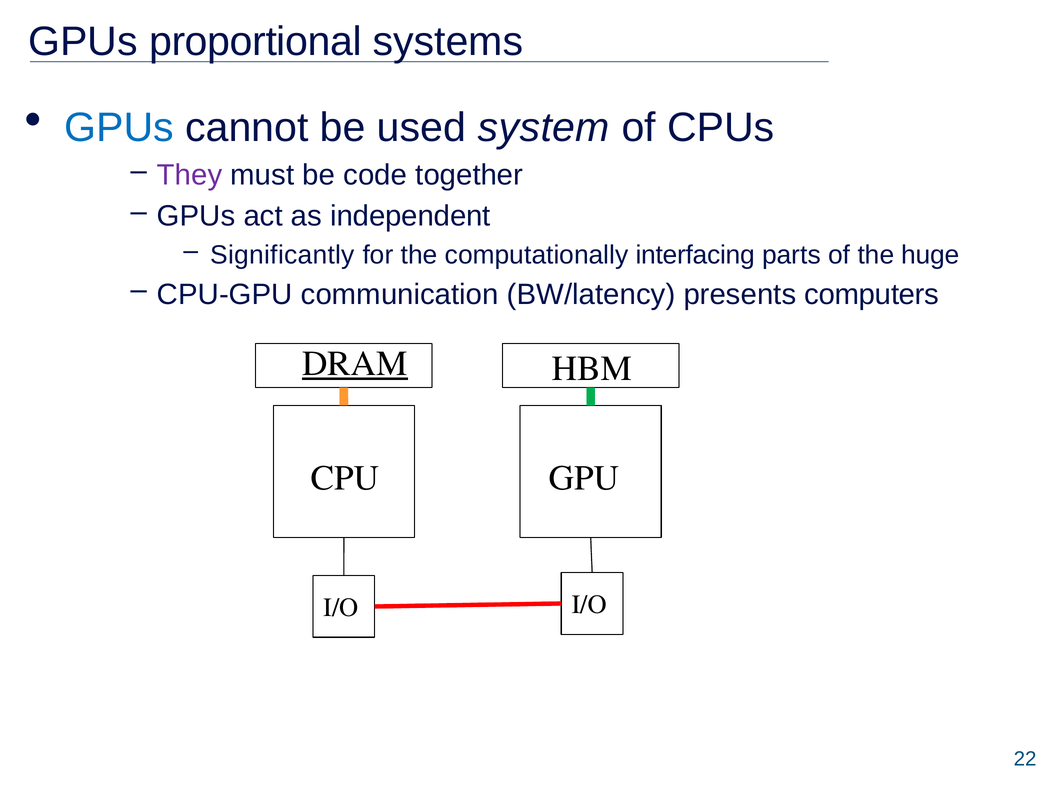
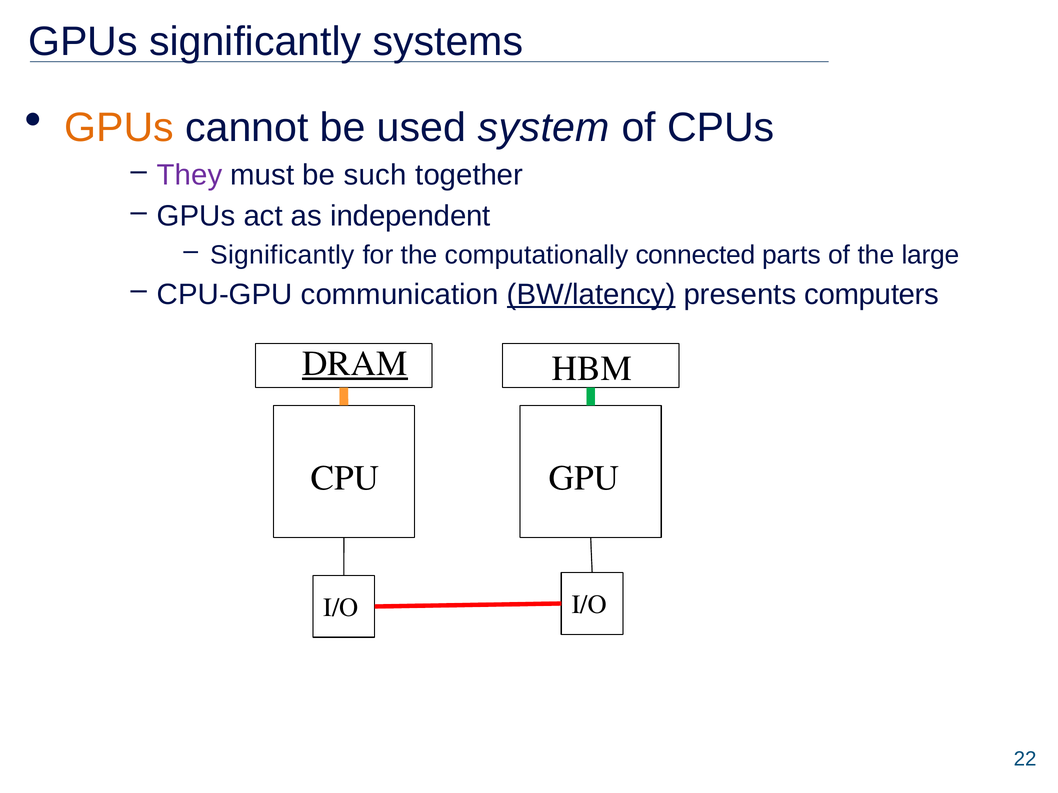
GPUs proportional: proportional -> significantly
GPUs at (119, 128) colour: blue -> orange
code: code -> such
interfacing: interfacing -> connected
huge: huge -> large
BW/latency underline: none -> present
